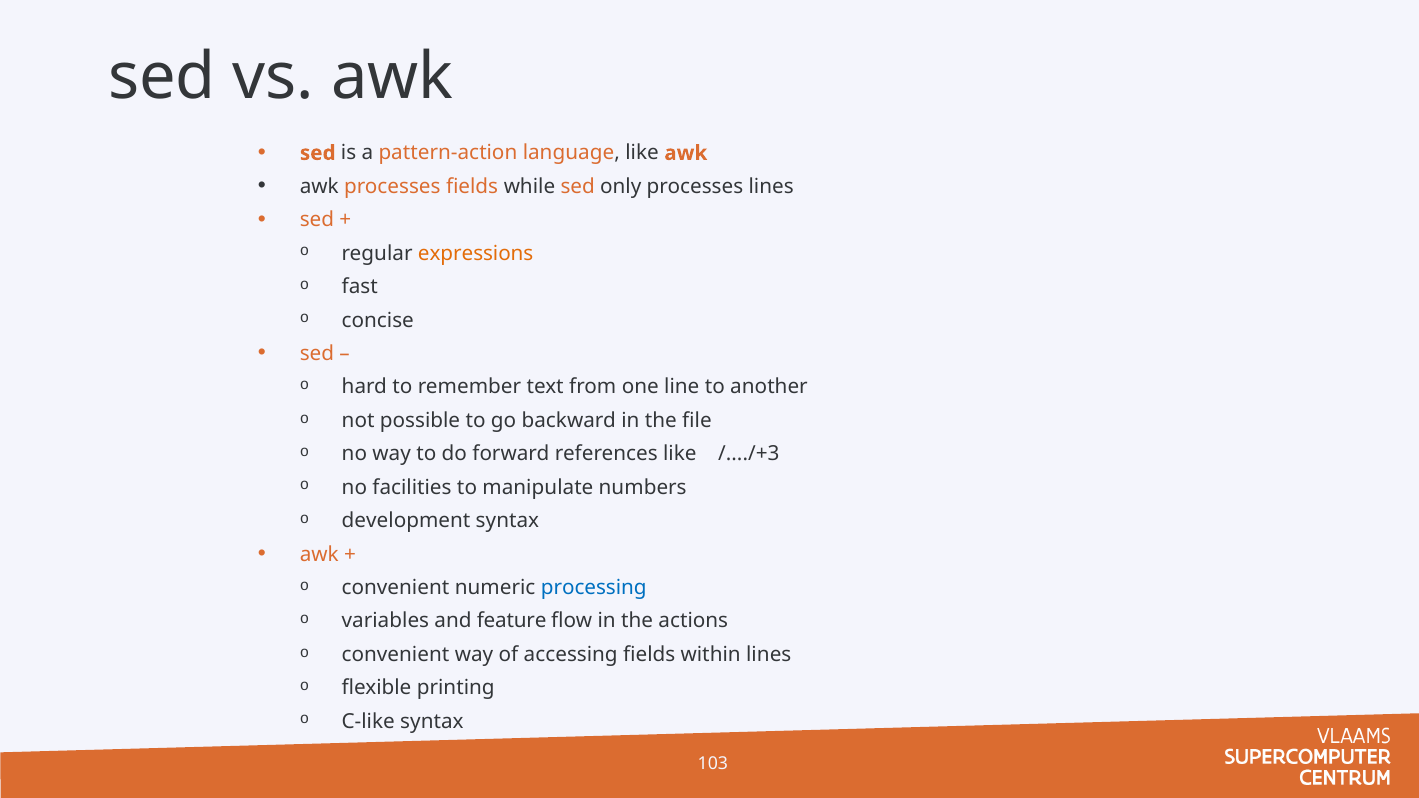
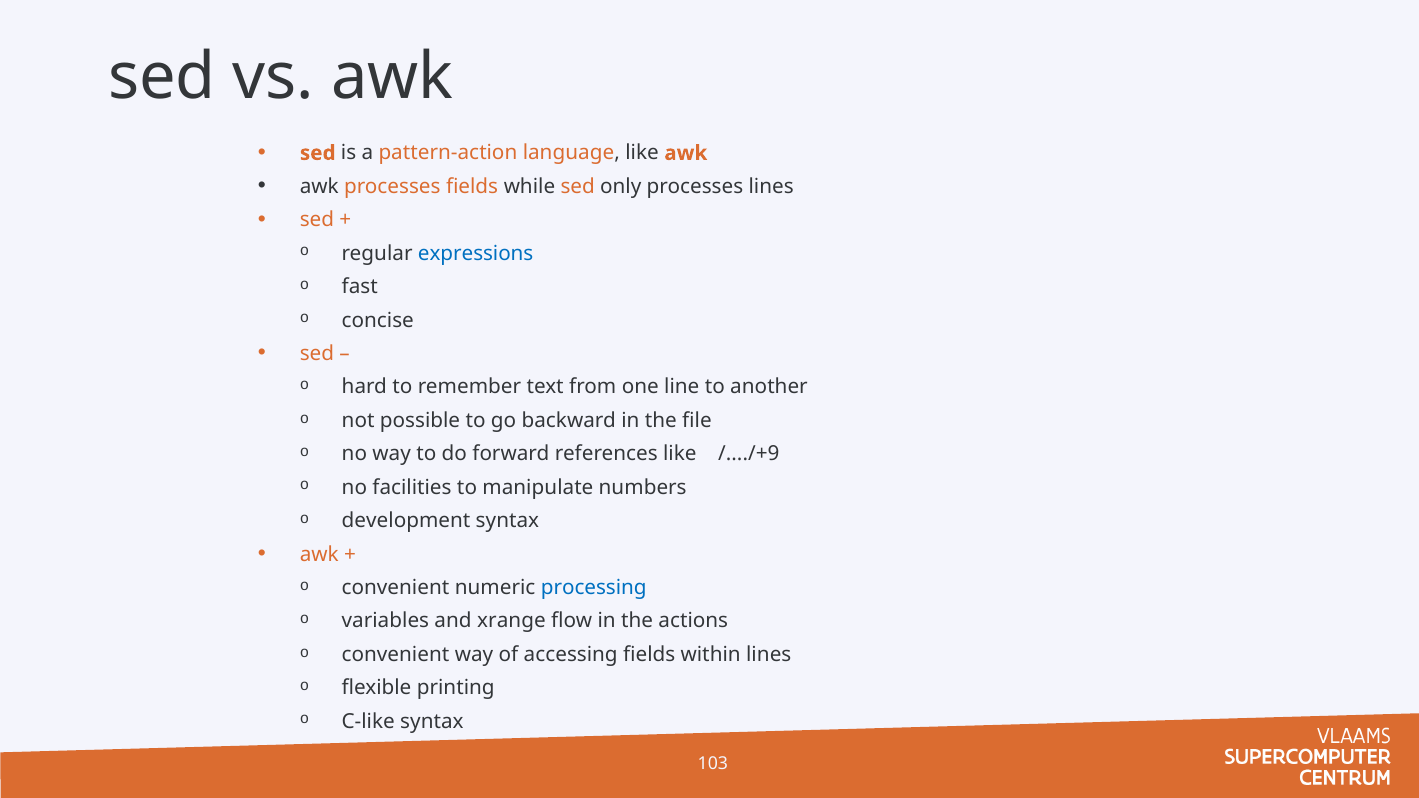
expressions colour: orange -> blue
/..../+3: /..../+3 -> /..../+9
feature: feature -> xrange
